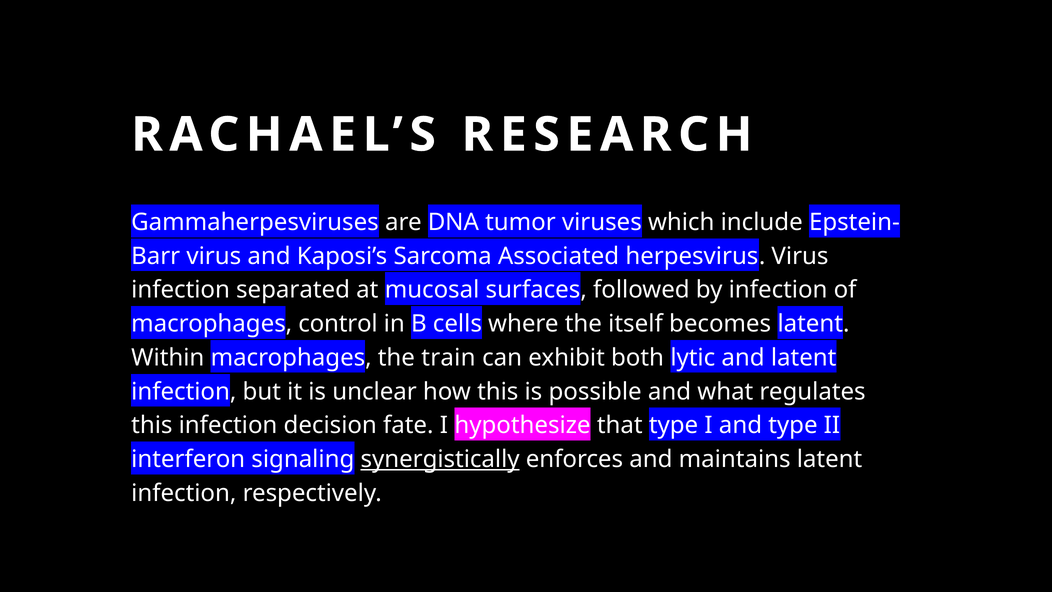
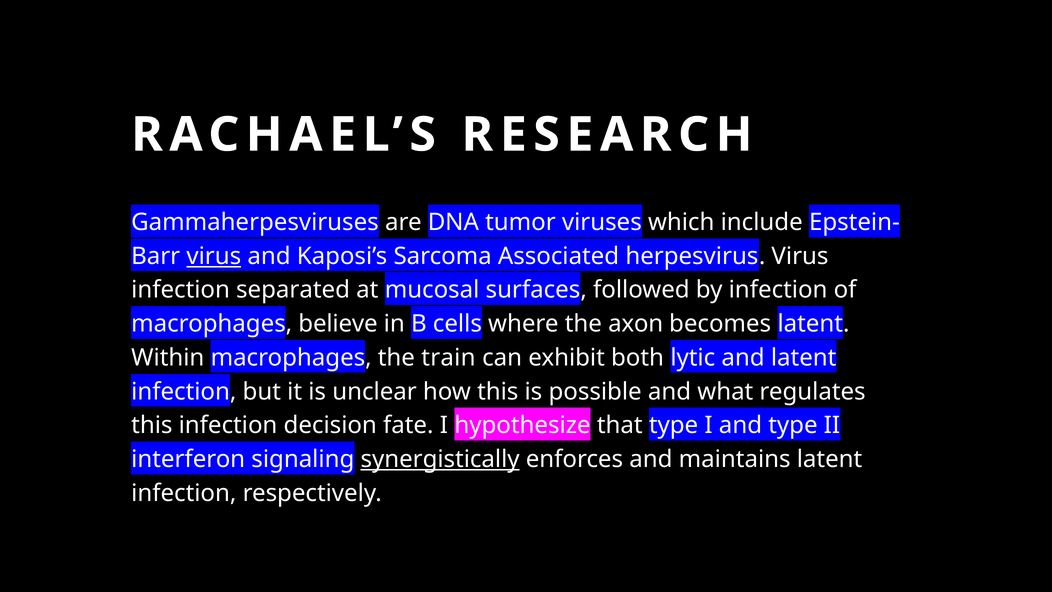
virus at (214, 256) underline: none -> present
control: control -> believe
itself: itself -> axon
